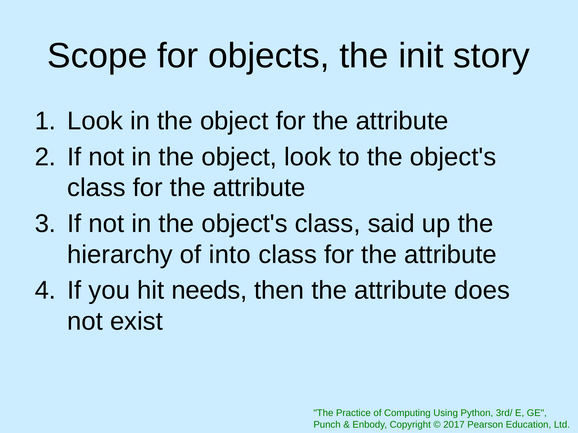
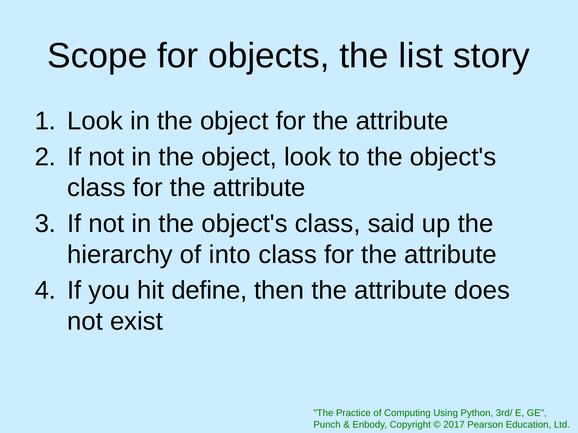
init: init -> list
needs: needs -> define
